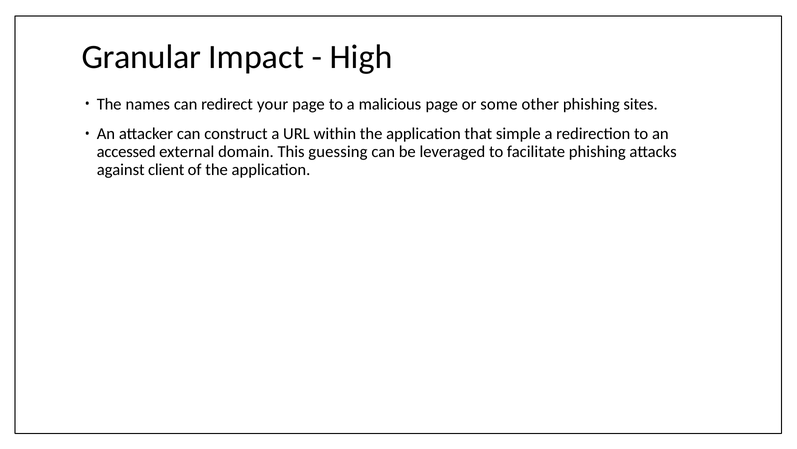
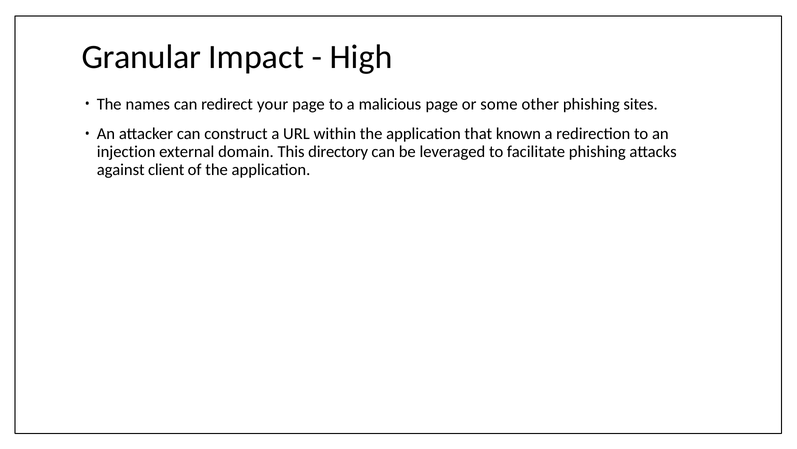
simple: simple -> known
accessed: accessed -> injection
guessing: guessing -> directory
